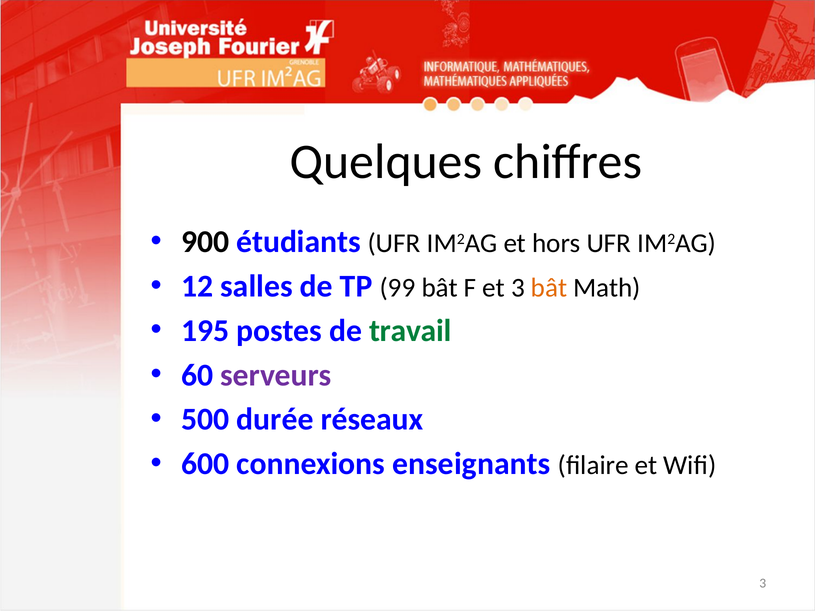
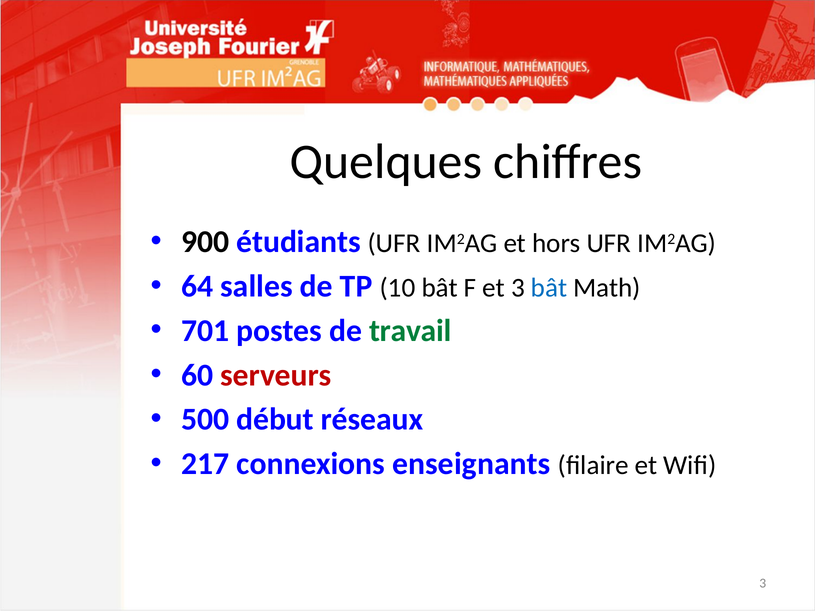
12: 12 -> 64
99: 99 -> 10
bât at (549, 288) colour: orange -> blue
195: 195 -> 701
serveurs colour: purple -> red
durée: durée -> début
600: 600 -> 217
